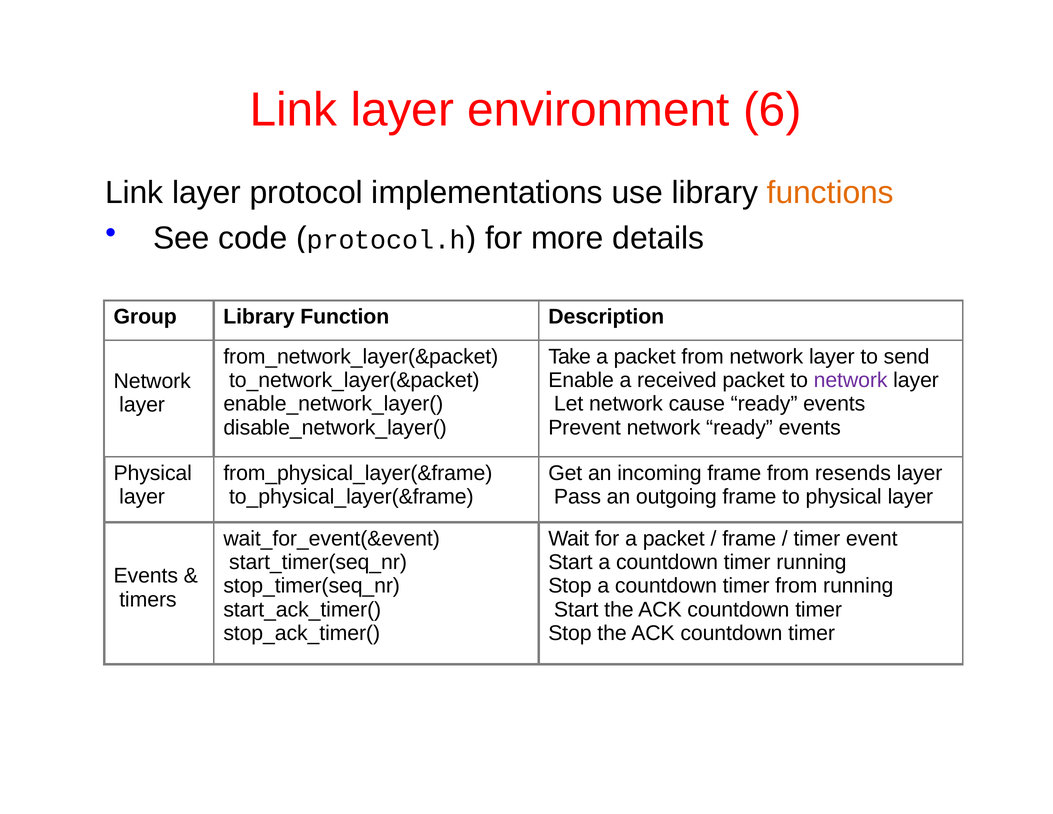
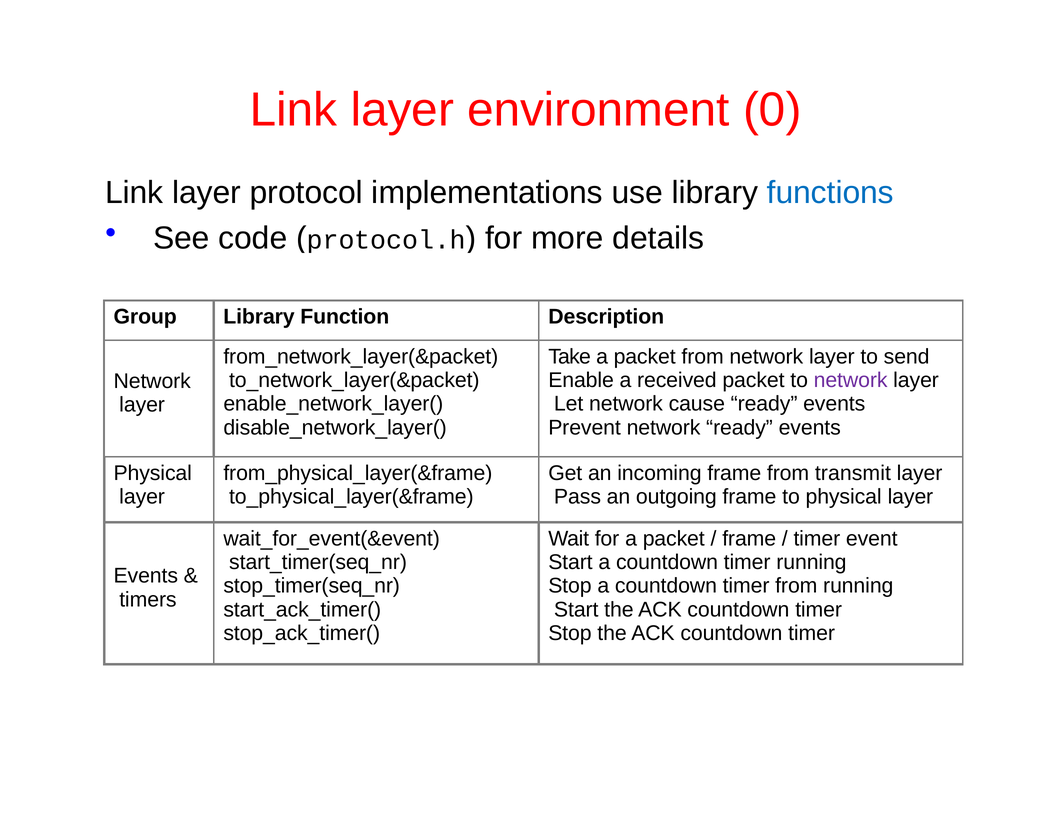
6: 6 -> 0
functions colour: orange -> blue
resends: resends -> transmit
